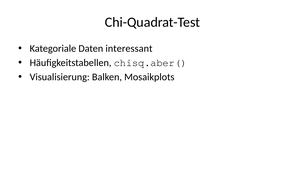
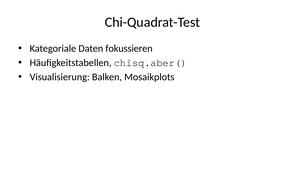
interessant: interessant -> fokussieren
